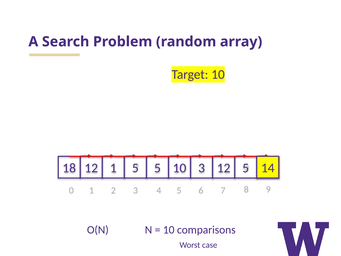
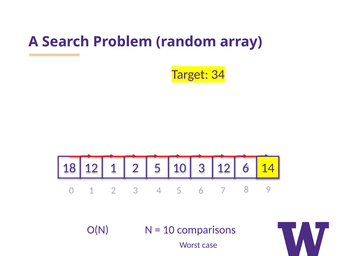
Target 10: 10 -> 34
12 1 5: 5 -> 2
12 5: 5 -> 6
